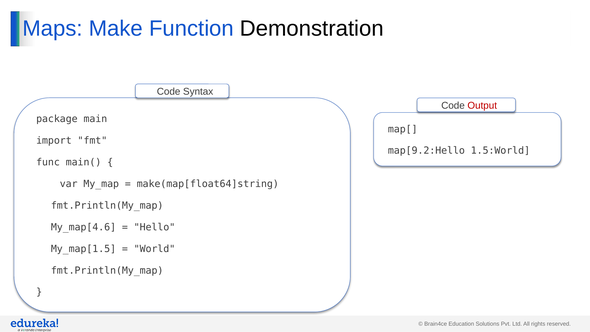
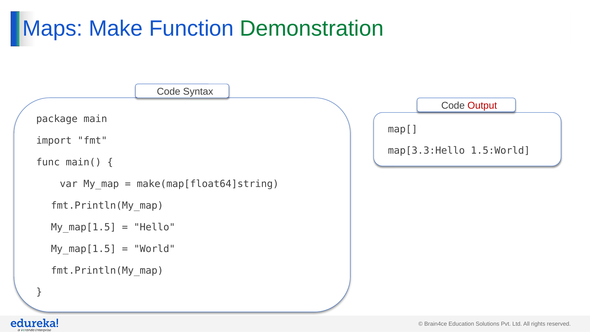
Demonstration colour: black -> green
map[9.2:Hello: map[9.2:Hello -> map[3.3:Hello
My_map[4.6 at (83, 227): My_map[4.6 -> My_map[1.5
